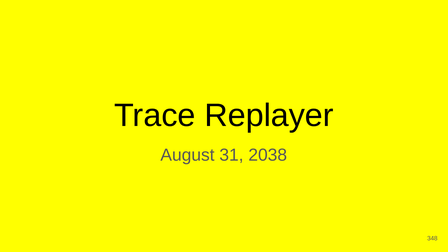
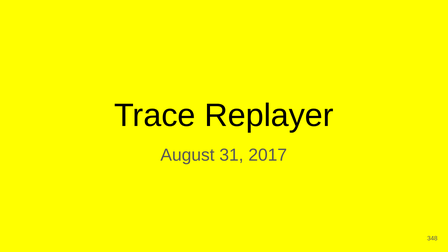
2038: 2038 -> 2017
